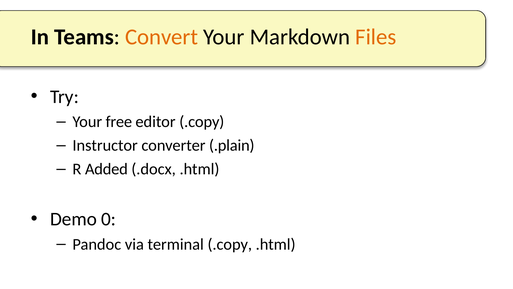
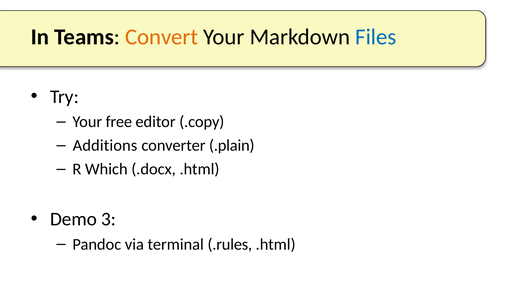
Files colour: orange -> blue
Instructor: Instructor -> Additions
Added: Added -> Which
0: 0 -> 3
terminal .copy: .copy -> .rules
